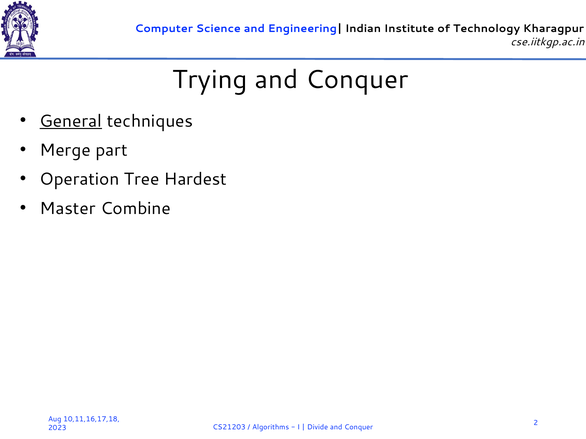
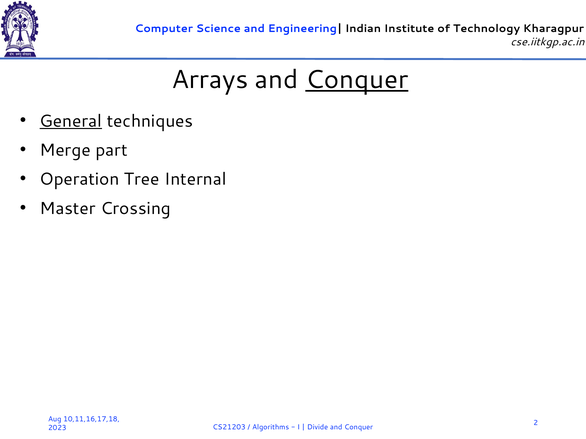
Trying: Trying -> Arrays
Conquer at (357, 80) underline: none -> present
Hardest: Hardest -> Internal
Combine: Combine -> Crossing
